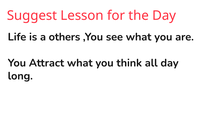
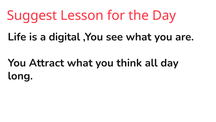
others: others -> digital
